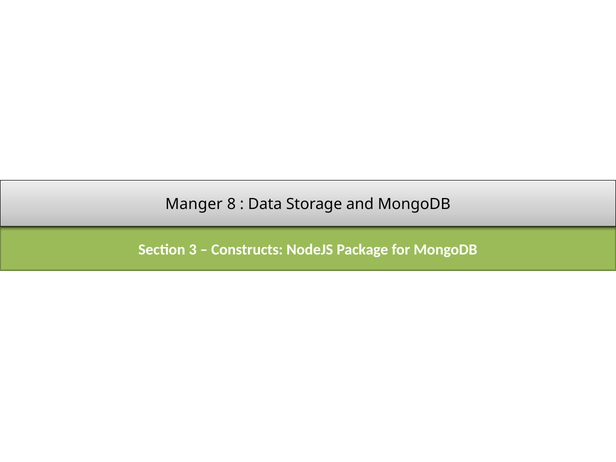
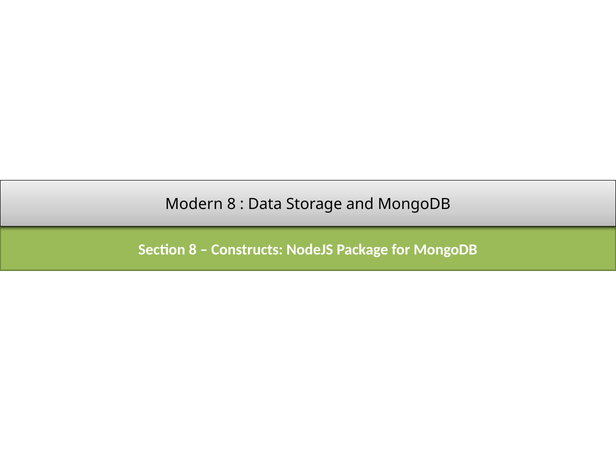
Manger: Manger -> Modern
Section 3: 3 -> 8
